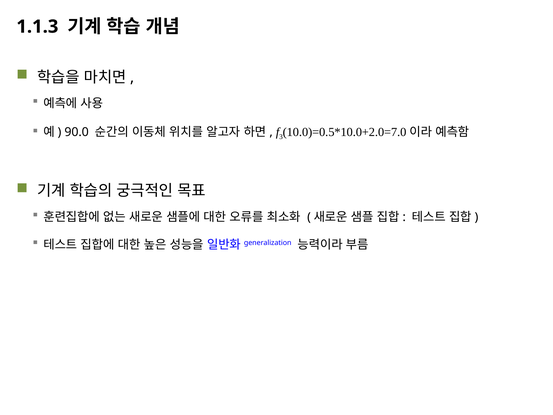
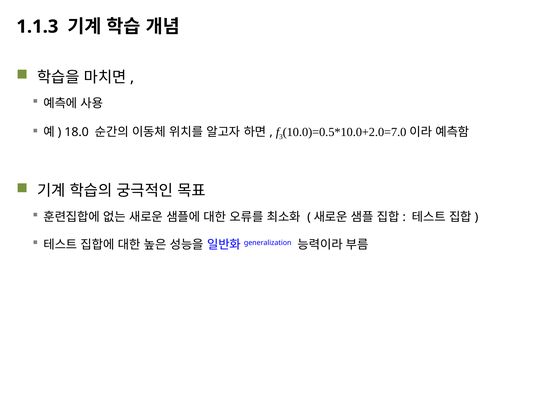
90.0: 90.0 -> 18.0
